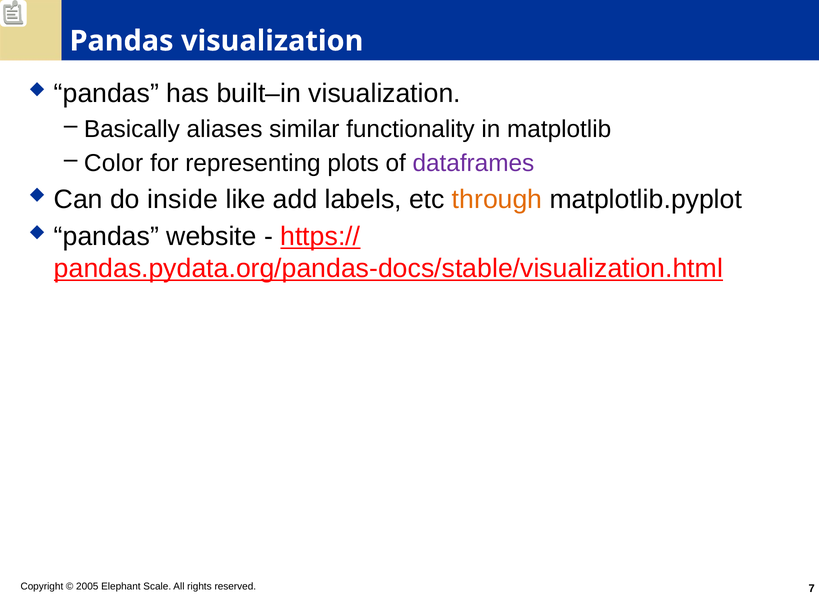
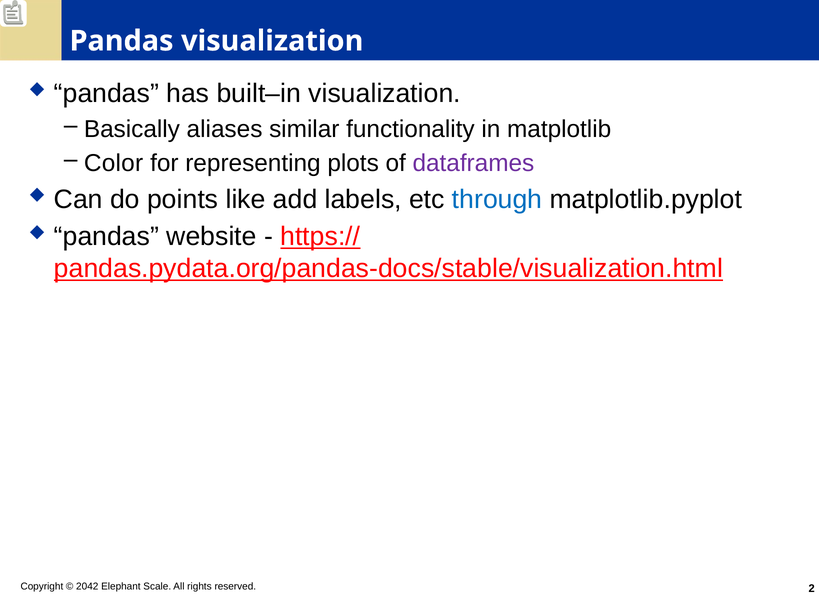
inside: inside -> points
through colour: orange -> blue
2005: 2005 -> 2042
7: 7 -> 2
